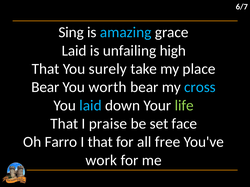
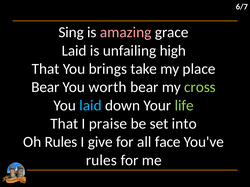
amazing colour: light blue -> pink
surely: surely -> brings
cross colour: light blue -> light green
face: face -> into
Oh Farro: Farro -> Rules
I that: that -> give
free: free -> face
work at (101, 161): work -> rules
